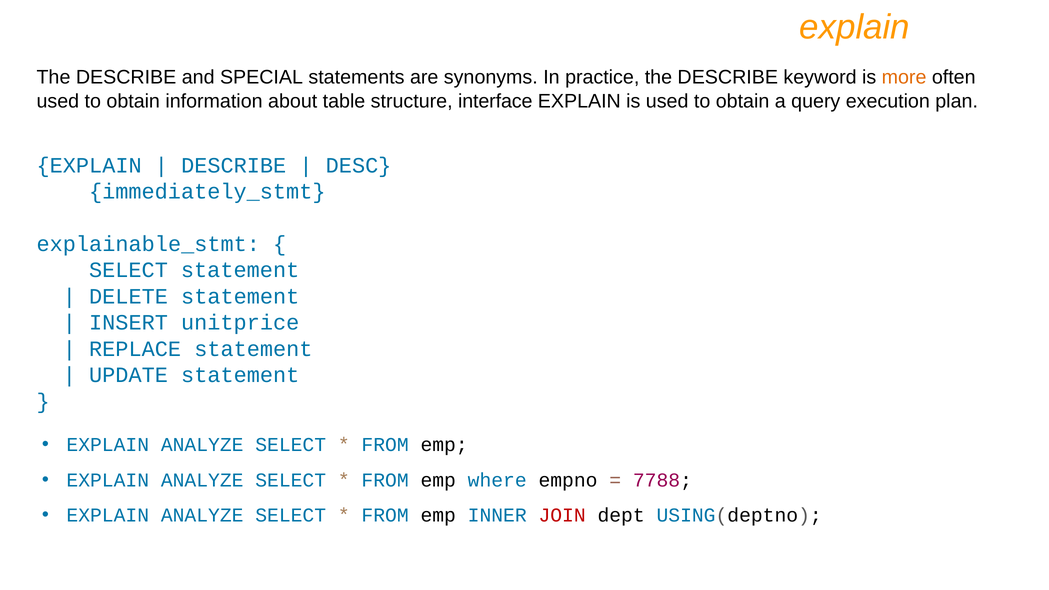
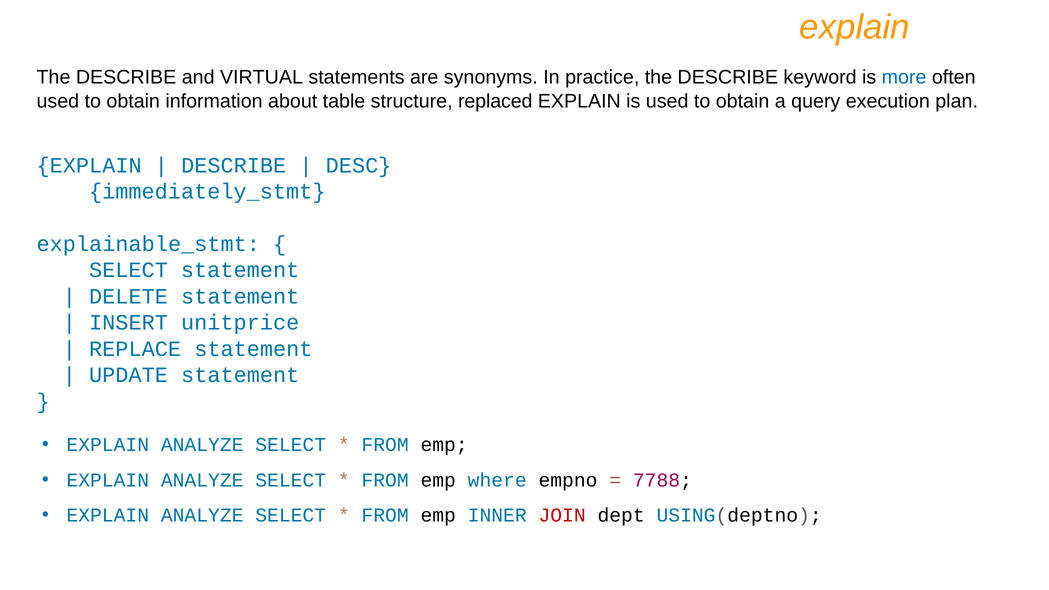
SPECIAL: SPECIAL -> VIRTUAL
more colour: orange -> blue
interface: interface -> replaced
